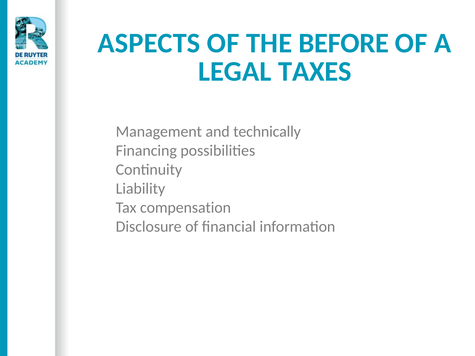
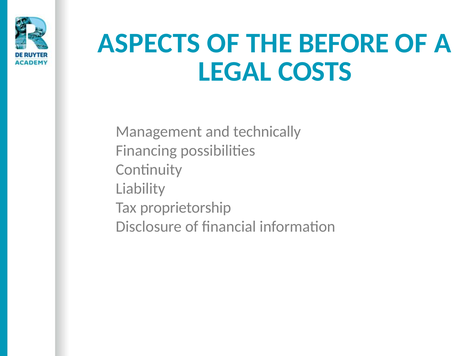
TAXES: TAXES -> COSTS
compensation: compensation -> proprietorship
